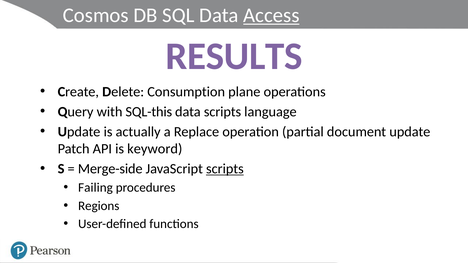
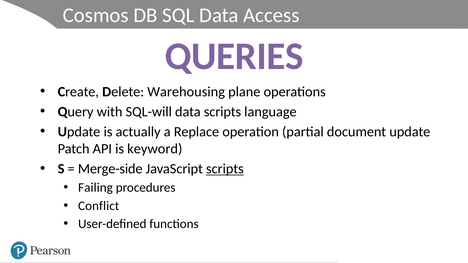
Access underline: present -> none
RESULTS: RESULTS -> QUERIES
Consumption: Consumption -> Warehousing
SQL-this: SQL-this -> SQL-will
Regions: Regions -> Conflict
